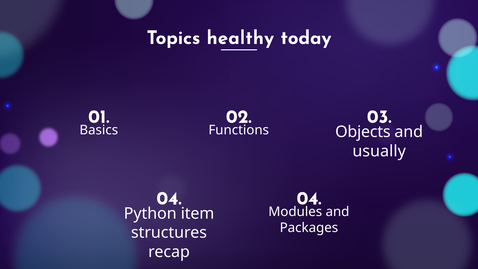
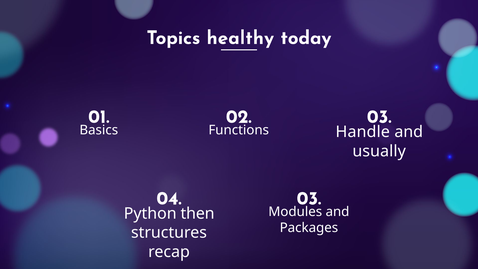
Objects: Objects -> Handle
04 04: 04 -> 03
item: item -> then
